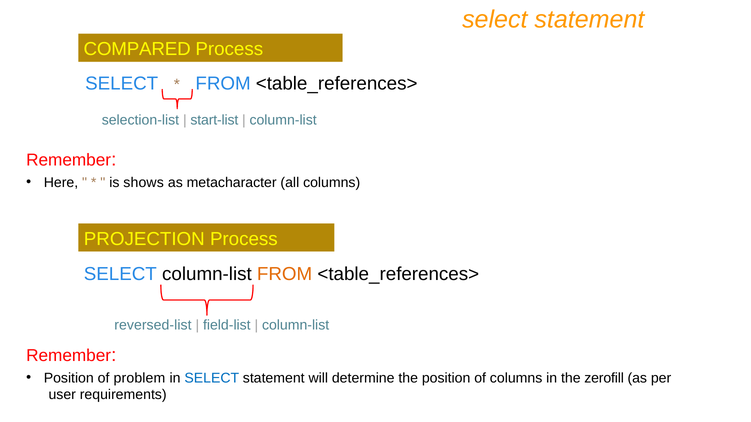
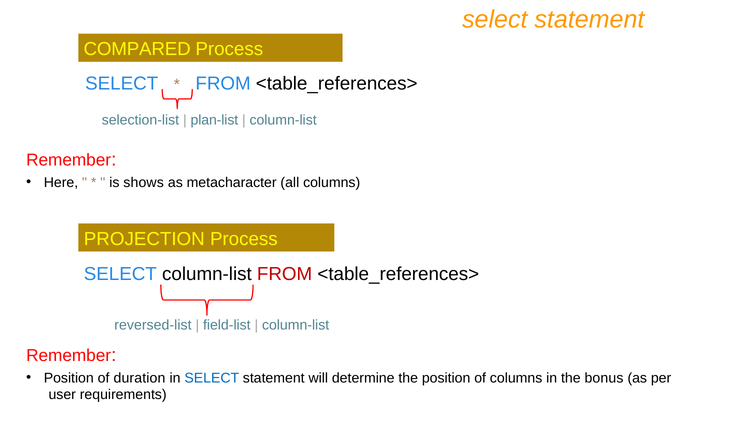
start-list: start-list -> plan-list
FROM at (285, 275) colour: orange -> red
problem: problem -> duration
zerofill: zerofill -> bonus
